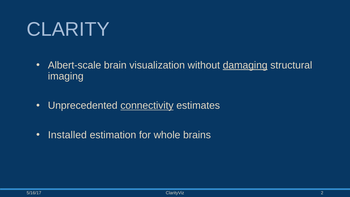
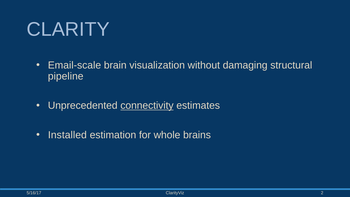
Albert-scale: Albert-scale -> Email-scale
damaging underline: present -> none
imaging: imaging -> pipeline
